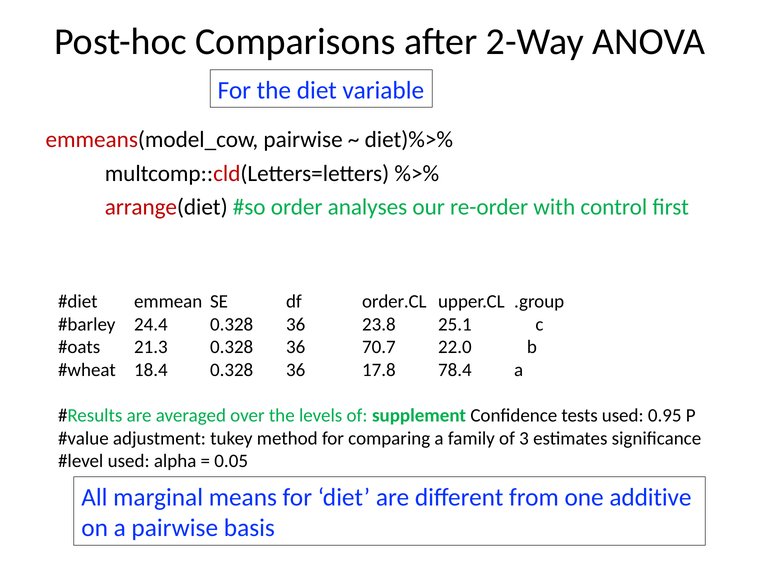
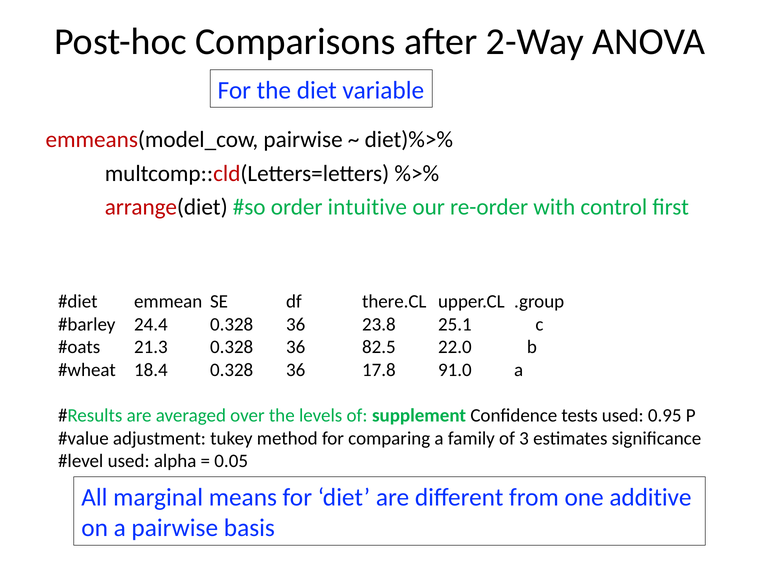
analyses: analyses -> intuitive
order.CL: order.CL -> there.CL
70.7: 70.7 -> 82.5
78.4: 78.4 -> 91.0
